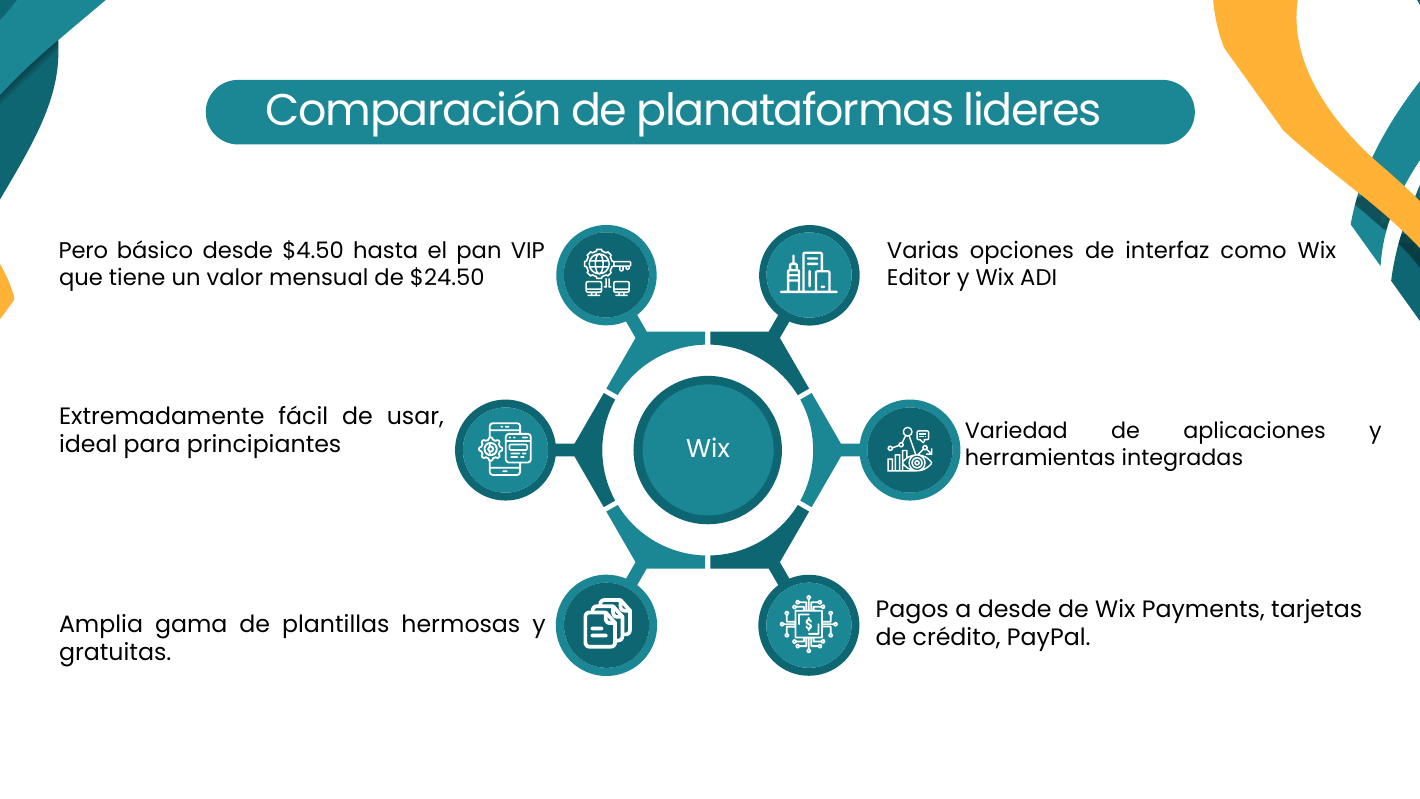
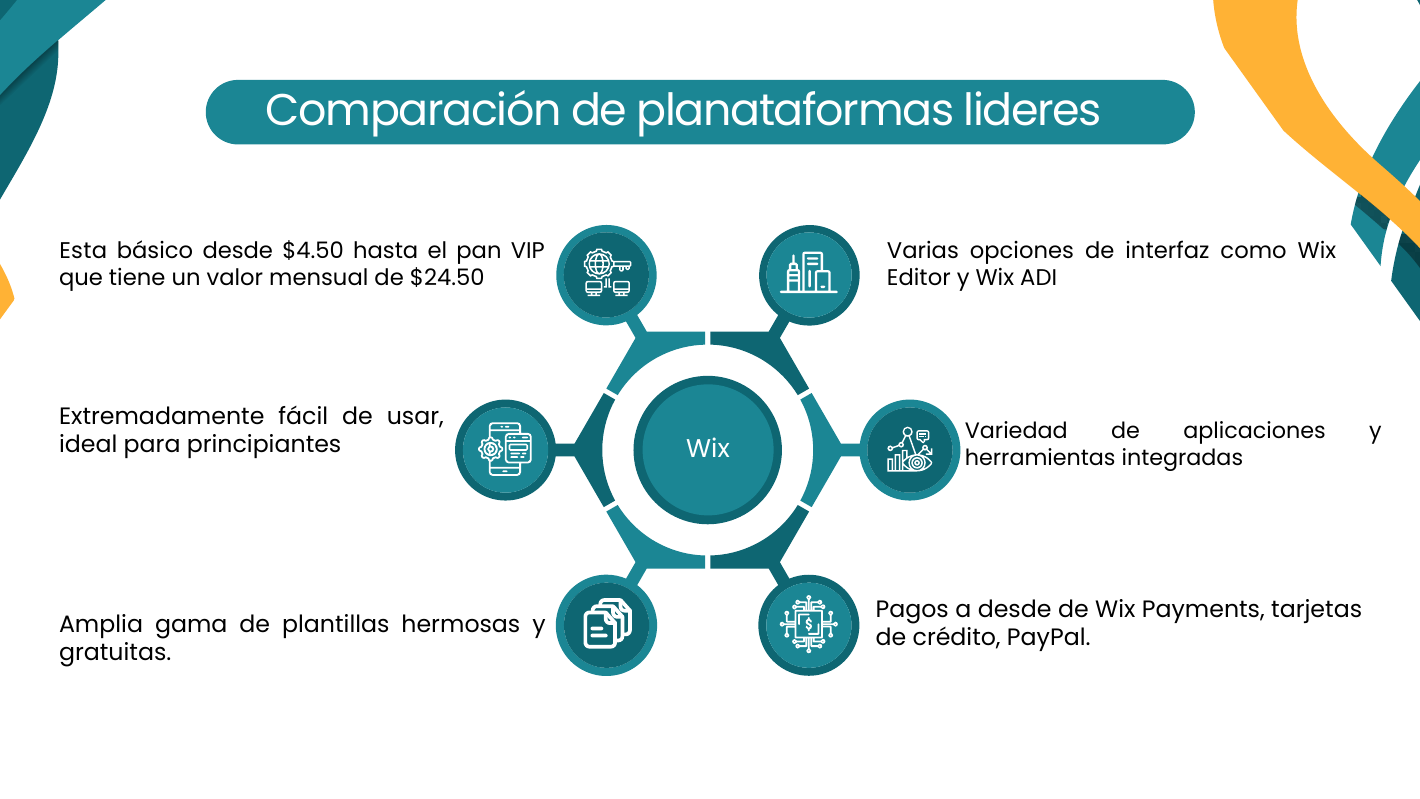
Pero: Pero -> Esta
